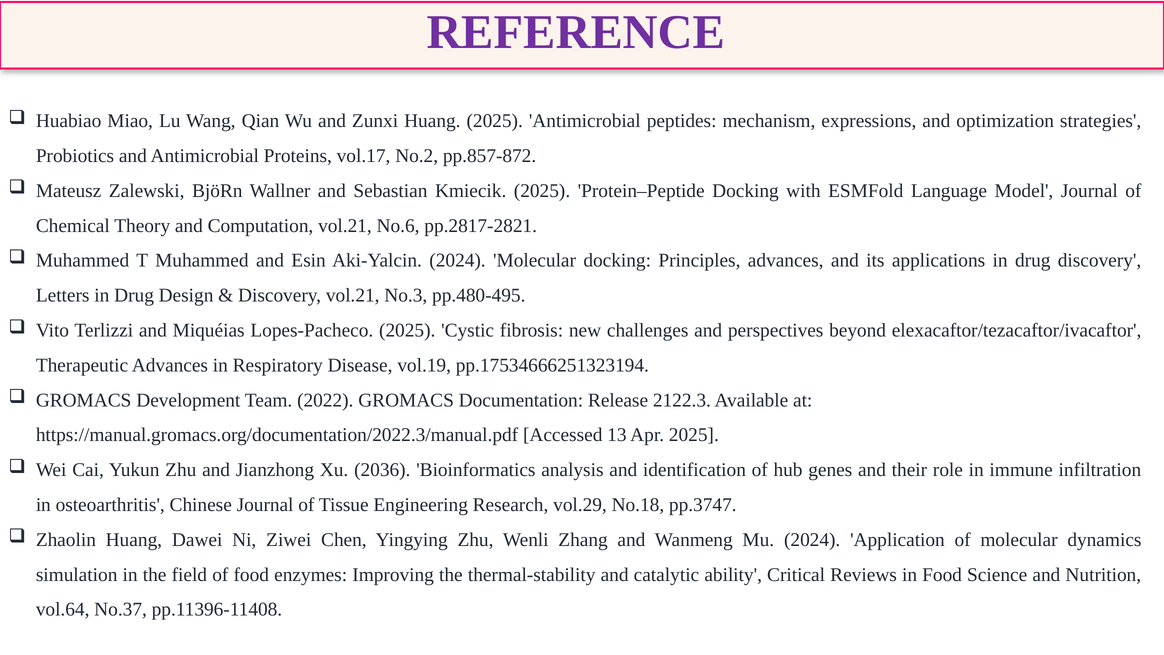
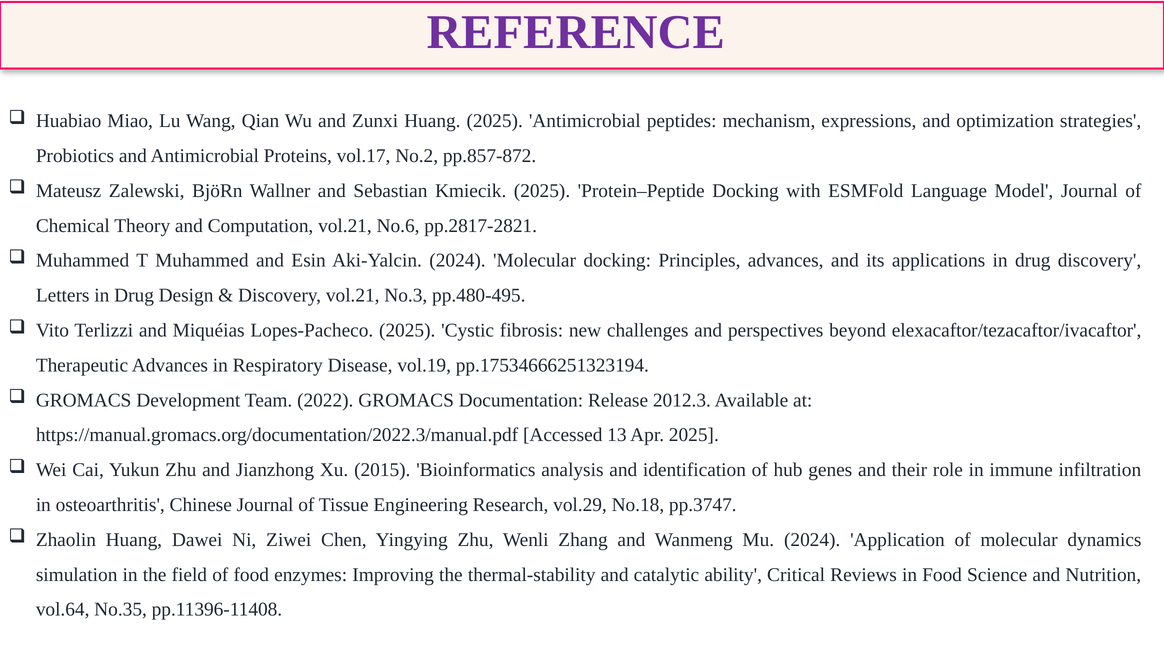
2122.3: 2122.3 -> 2012.3
2036: 2036 -> 2015
No.37: No.37 -> No.35
